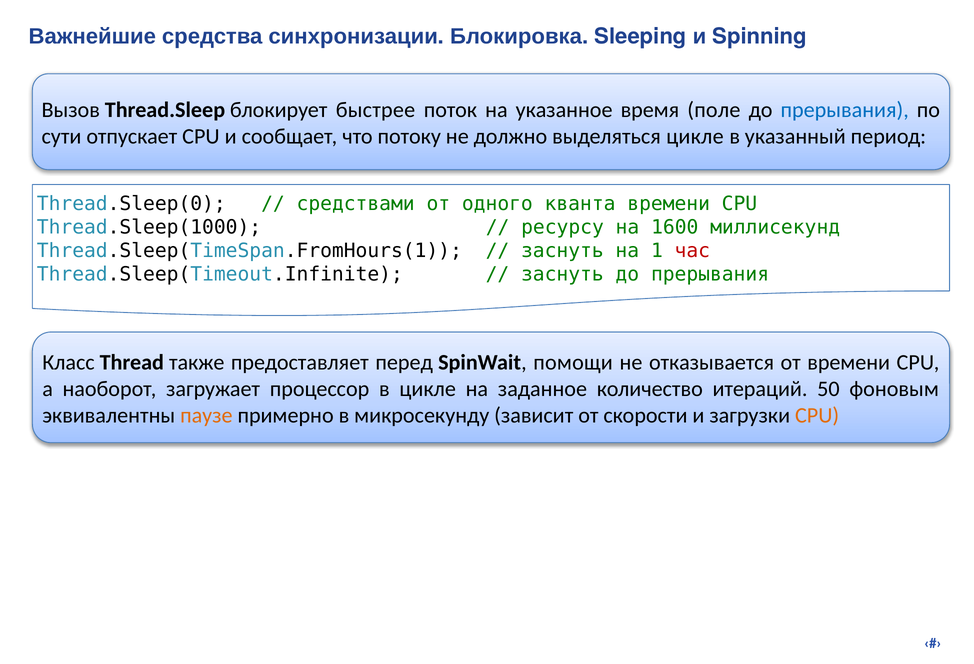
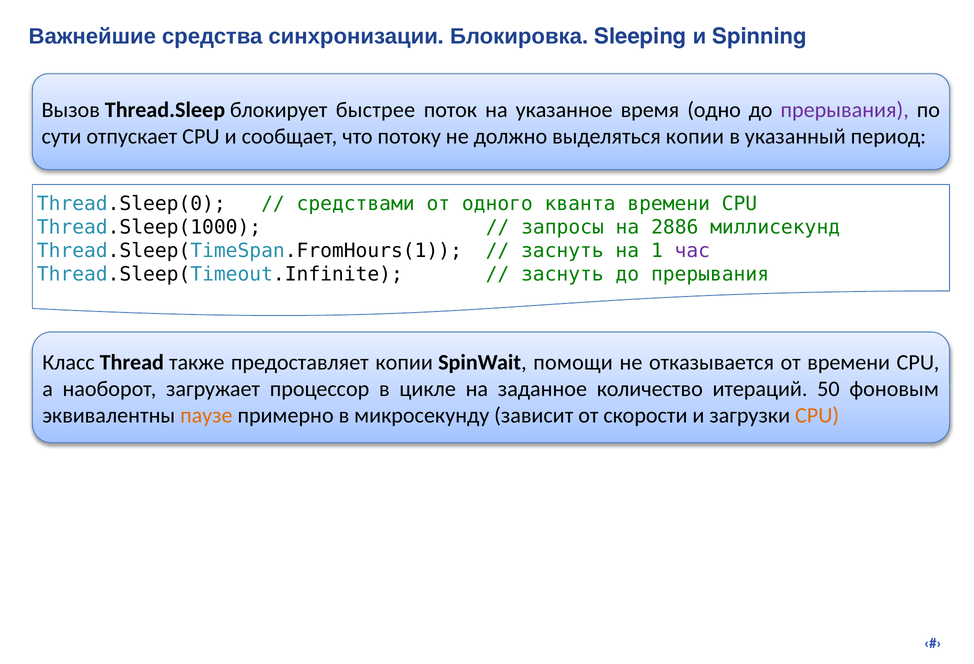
поле: поле -> одно
прерывания at (845, 110) colour: blue -> purple
выделяться цикле: цикле -> копии
ресурсу: ресурсу -> запросы
1600: 1600 -> 2886
час colour: red -> purple
предоставляет перед: перед -> копии
